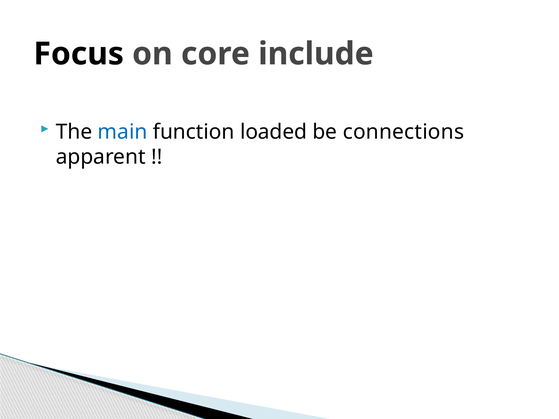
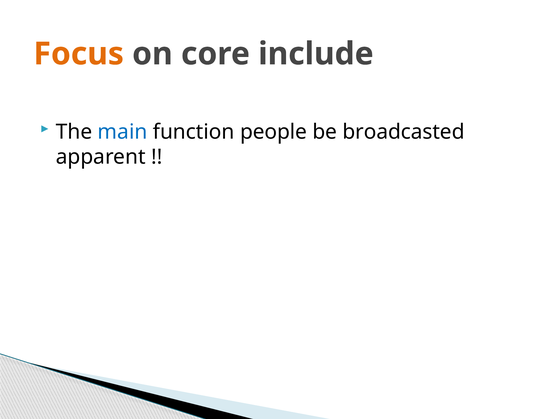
Focus colour: black -> orange
loaded: loaded -> people
connections: connections -> broadcasted
